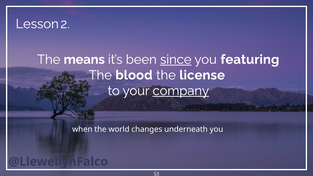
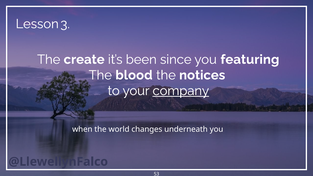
2: 2 -> 3
means: means -> create
since underline: present -> none
license: license -> notices
